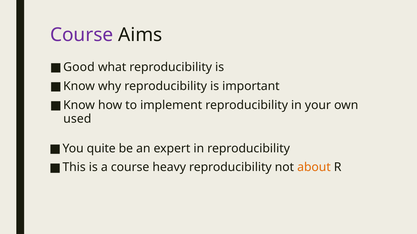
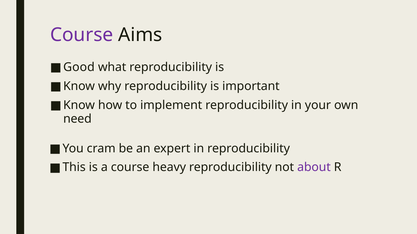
used: used -> need
quite: quite -> cram
about colour: orange -> purple
